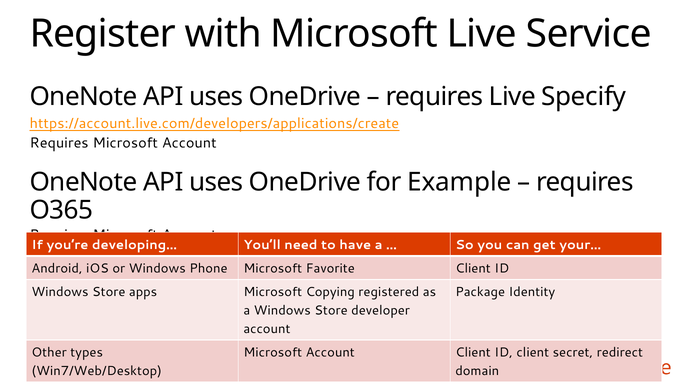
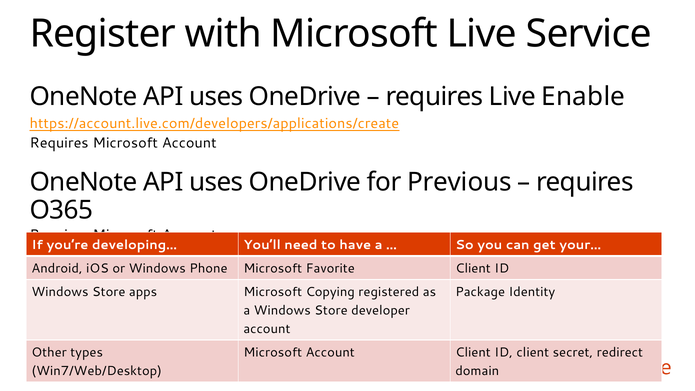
Specify: Specify -> Enable
Example: Example -> Previous
